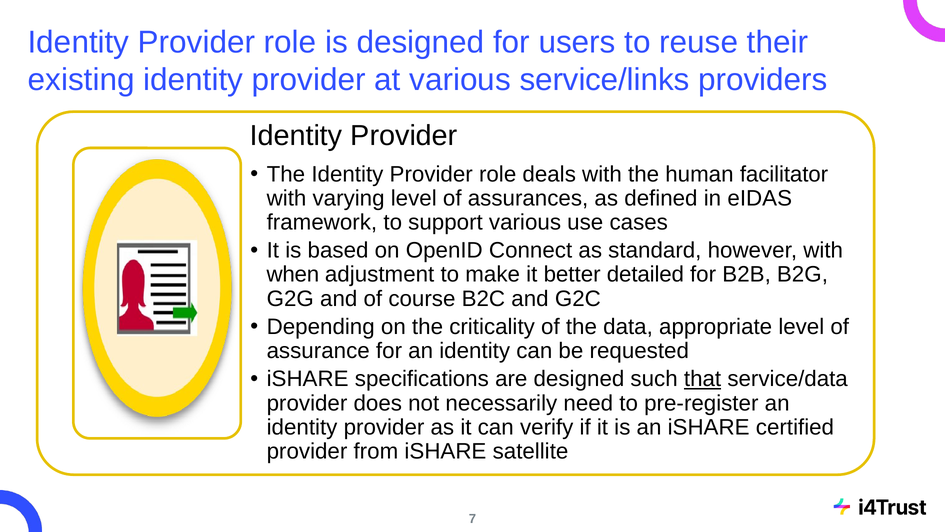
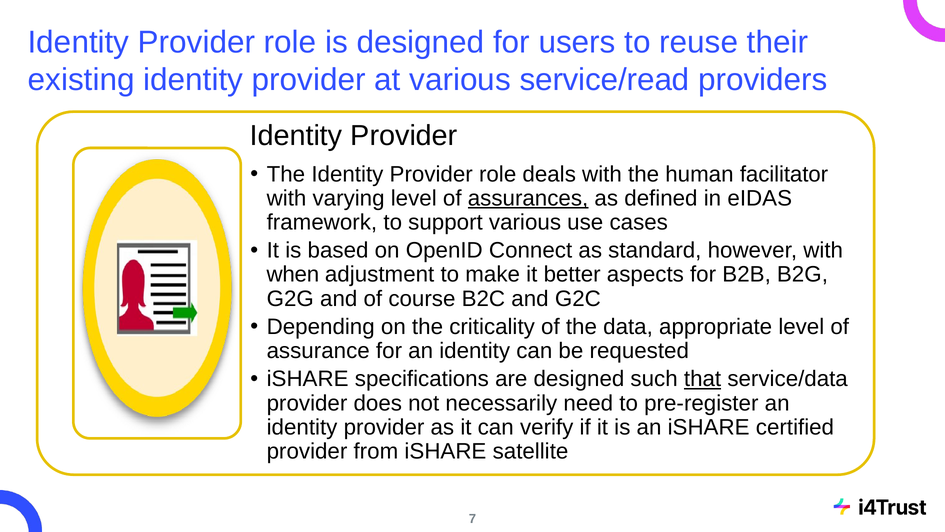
service/links: service/links -> service/read
assurances underline: none -> present
detailed: detailed -> aspects
